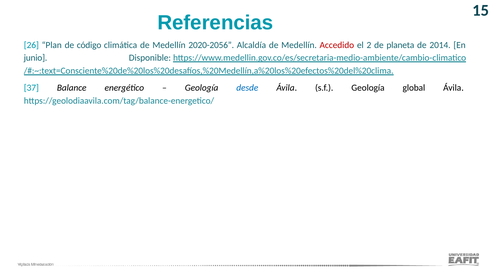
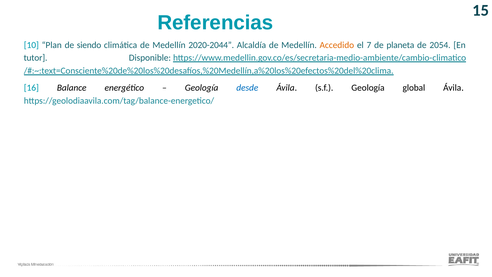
26: 26 -> 10
código: código -> siendo
2020-2056: 2020-2056 -> 2020-2044
Accedido colour: red -> orange
2: 2 -> 7
2014: 2014 -> 2054
junio: junio -> tutor
37: 37 -> 16
